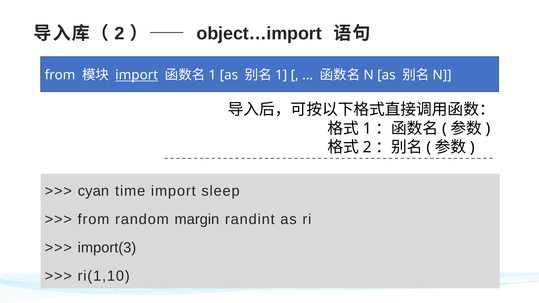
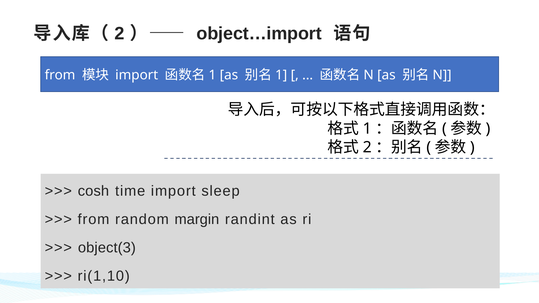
import at (137, 75) underline: present -> none
cyan: cyan -> cosh
import(3: import(3 -> object(3
